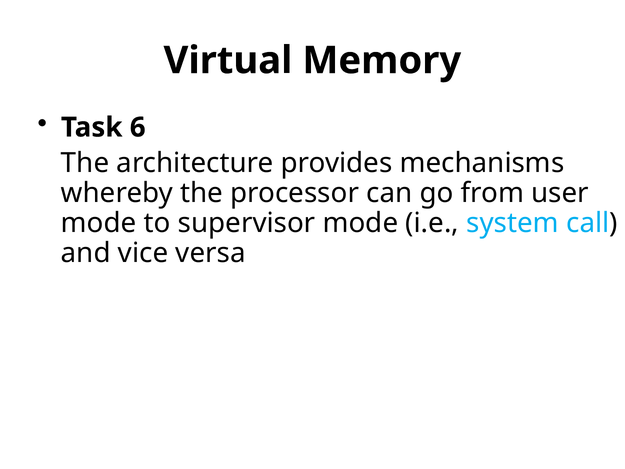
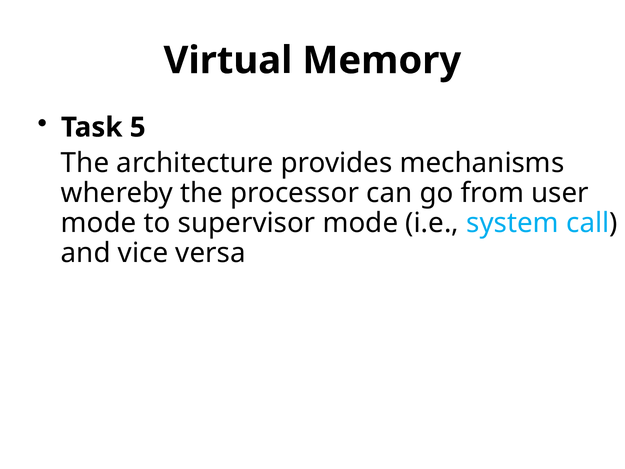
6: 6 -> 5
